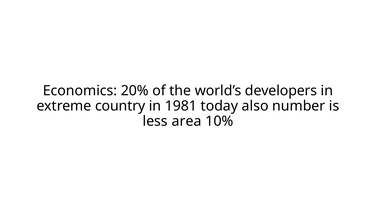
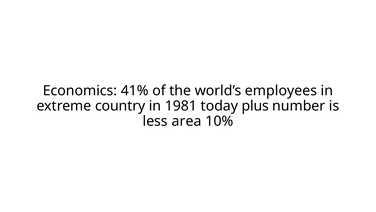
20%: 20% -> 41%
developers: developers -> employees
also: also -> plus
